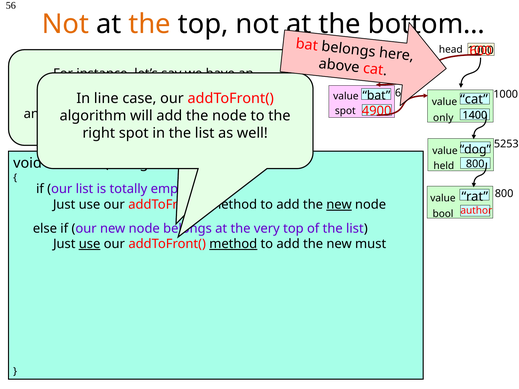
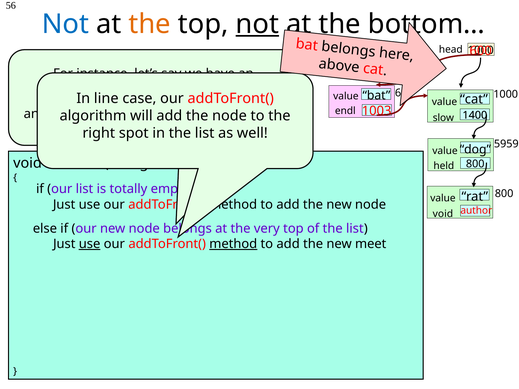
Not at (65, 24) colour: orange -> blue
not at (257, 24) underline: none -> present
4900: 4900 -> 1003
spot at (345, 111): spot -> endl
only: only -> slow
5253: 5253 -> 5959
new at (339, 205) underline: present -> none
bool at (443, 214): bool -> void
must: must -> meet
